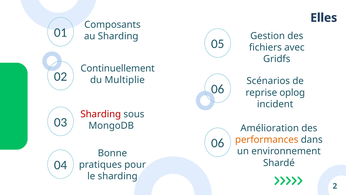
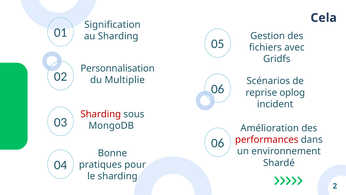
Elles: Elles -> Cela
Composants: Composants -> Signification
Continuellement: Continuellement -> Personnalisation
performances colour: orange -> red
